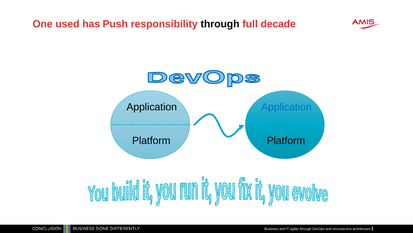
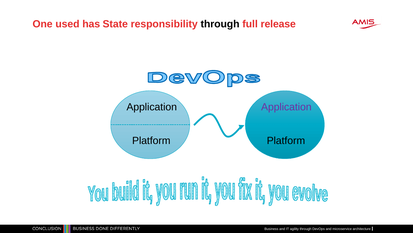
Push: Push -> State
decade: decade -> release
Application at (286, 107) colour: blue -> purple
